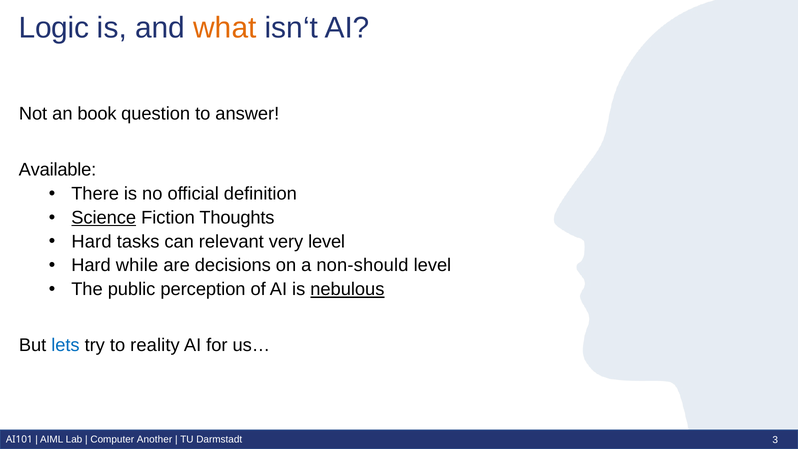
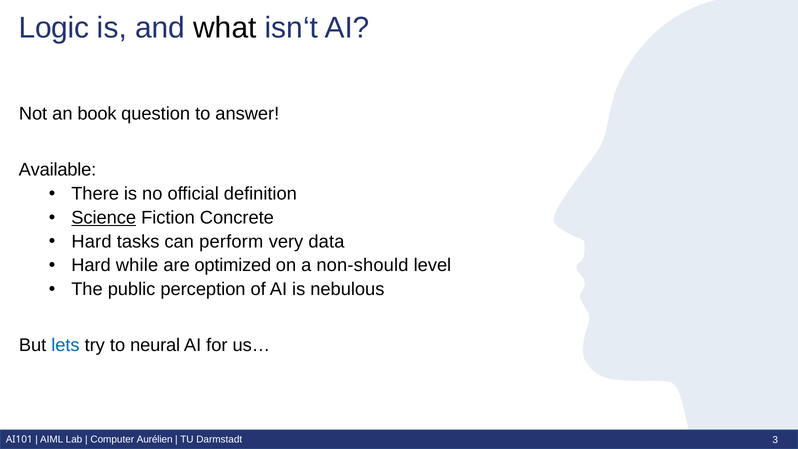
what colour: orange -> black
Thoughts: Thoughts -> Concrete
relevant: relevant -> perform
very level: level -> data
decisions: decisions -> optimized
nebulous underline: present -> none
reality: reality -> neural
Another: Another -> Aurélien
